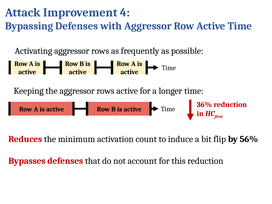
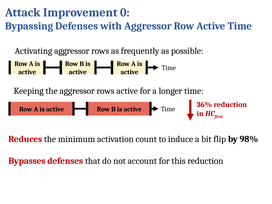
4: 4 -> 0
56%: 56% -> 98%
